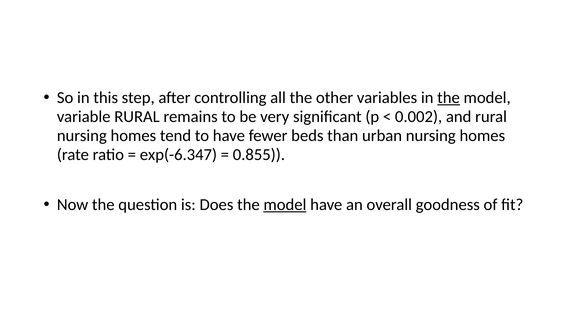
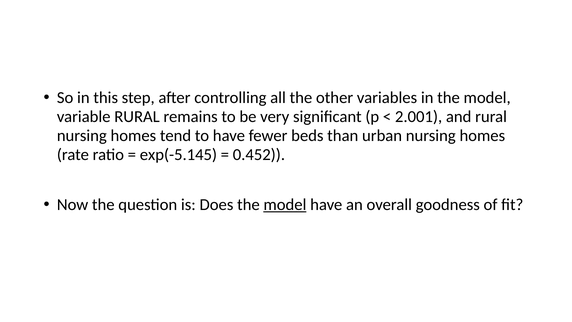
the at (449, 98) underline: present -> none
0.002: 0.002 -> 2.001
exp(-6.347: exp(-6.347 -> exp(-5.145
0.855: 0.855 -> 0.452
